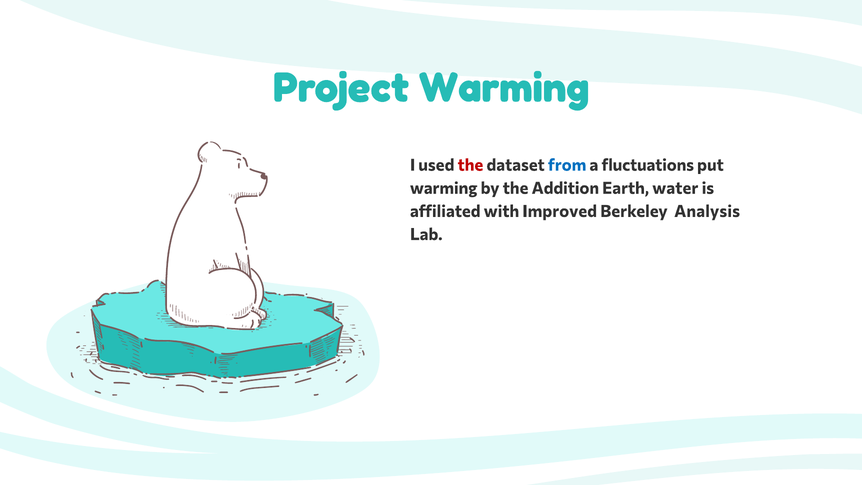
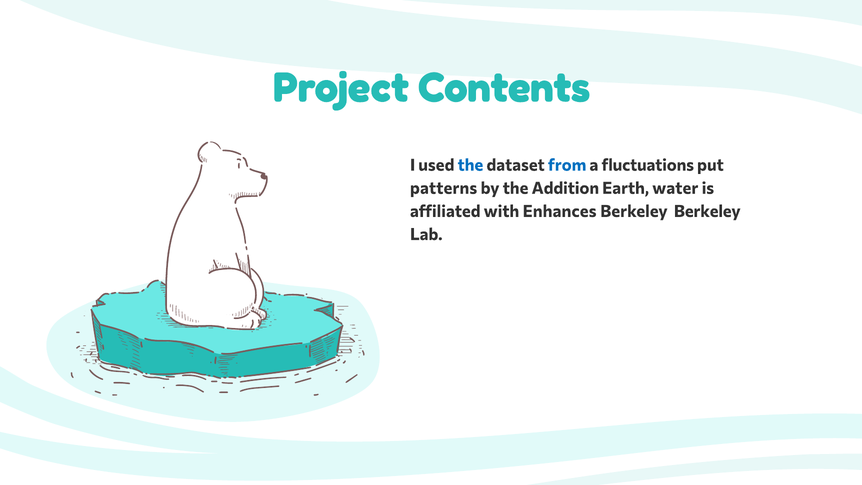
Project Warming: Warming -> Contents
the at (470, 165) colour: red -> blue
warming at (444, 188): warming -> patterns
Improved: Improved -> Enhances
Berkeley Analysis: Analysis -> Berkeley
